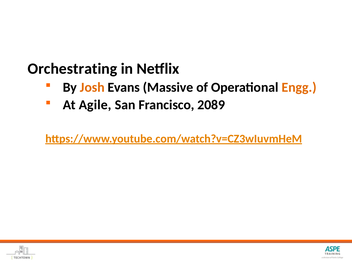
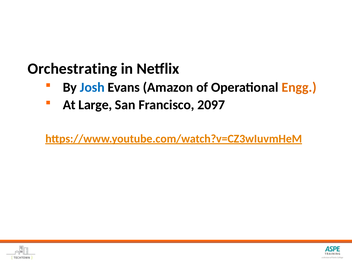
Josh colour: orange -> blue
Massive: Massive -> Amazon
Agile: Agile -> Large
2089: 2089 -> 2097
